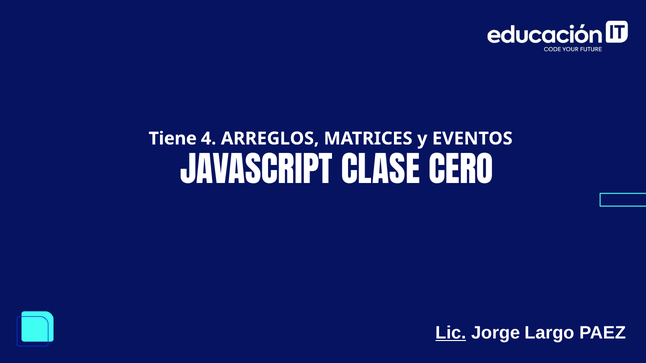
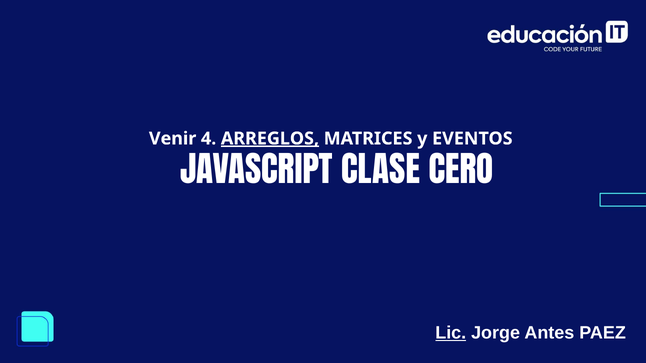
Tiene: Tiene -> Venir
ARREGLOS underline: none -> present
Largo: Largo -> Antes
